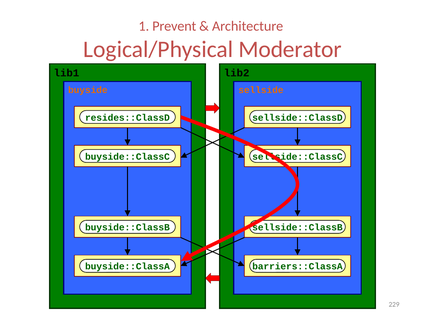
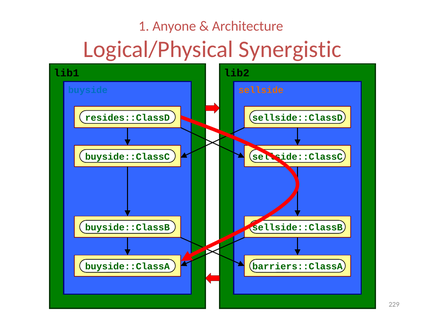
Prevent: Prevent -> Anyone
Moderator: Moderator -> Synergistic
buyside colour: orange -> blue
